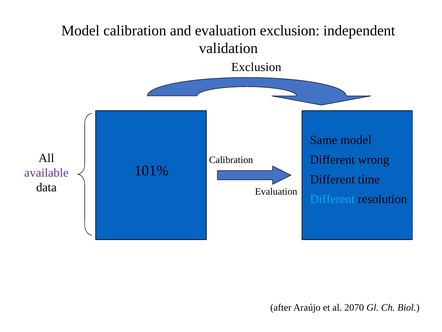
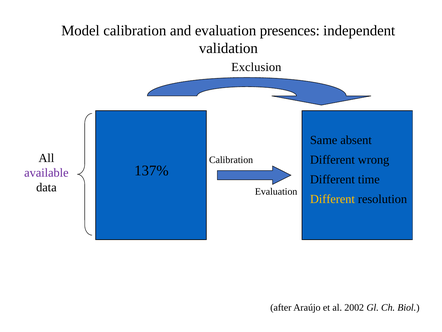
evaluation exclusion: exclusion -> presences
Same model: model -> absent
101%: 101% -> 137%
Different at (332, 199) colour: light blue -> yellow
2070: 2070 -> 2002
